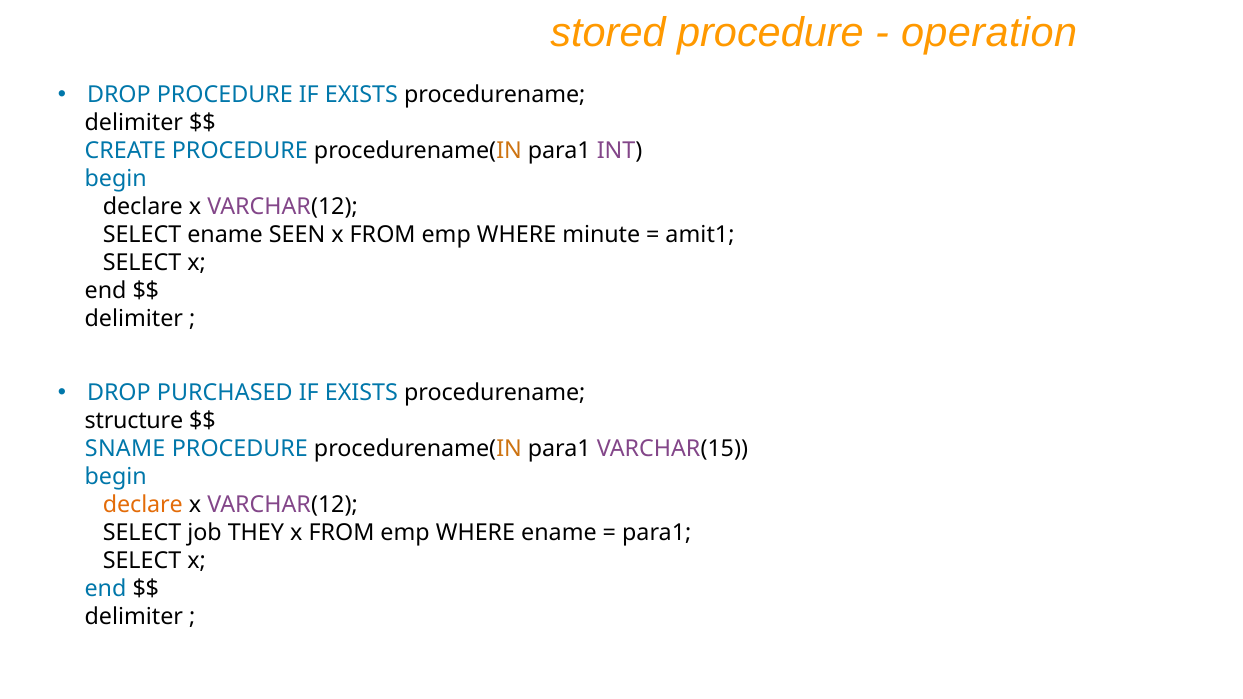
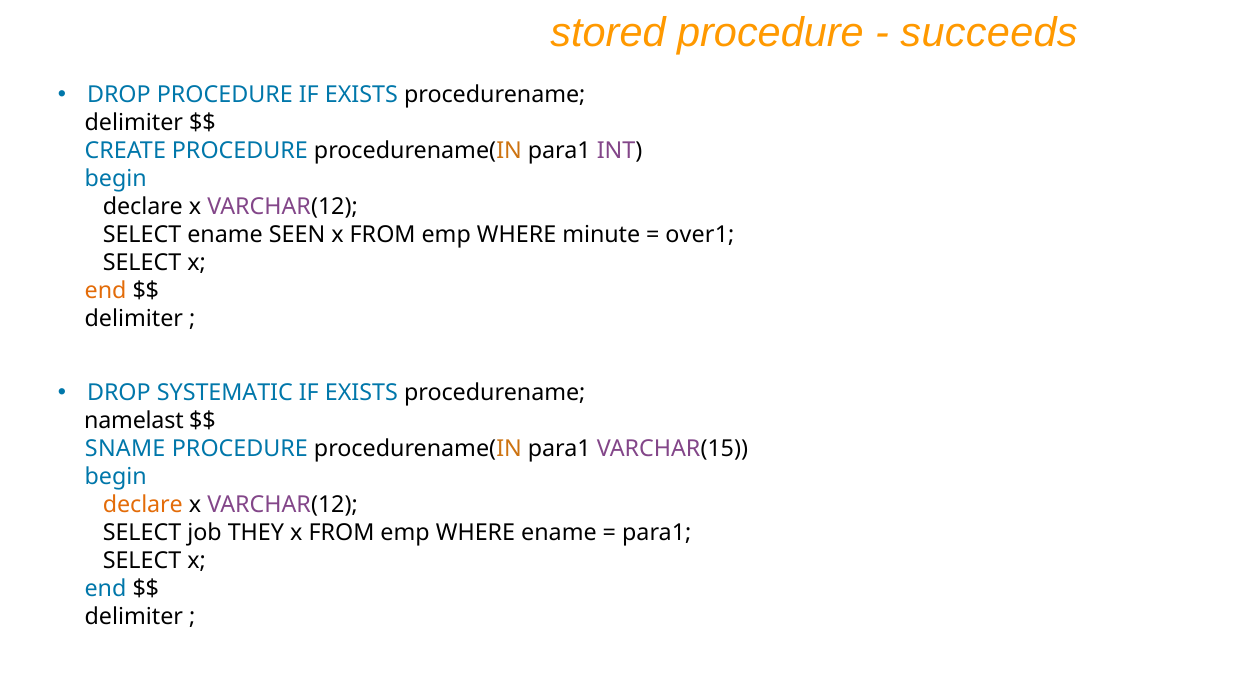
operation: operation -> succeeds
amit1: amit1 -> over1
end at (106, 291) colour: black -> orange
PURCHASED: PURCHASED -> SYSTEMATIC
structure: structure -> namelast
